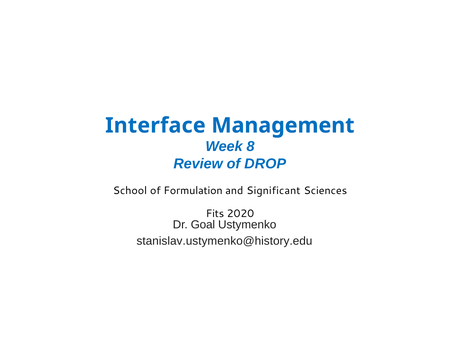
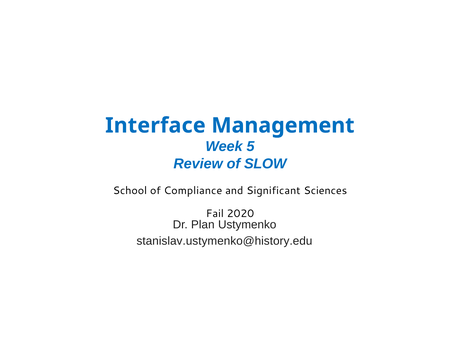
8: 8 -> 5
DROP: DROP -> SLOW
Formulation: Formulation -> Compliance
Fits: Fits -> Fail
Goal: Goal -> Plan
